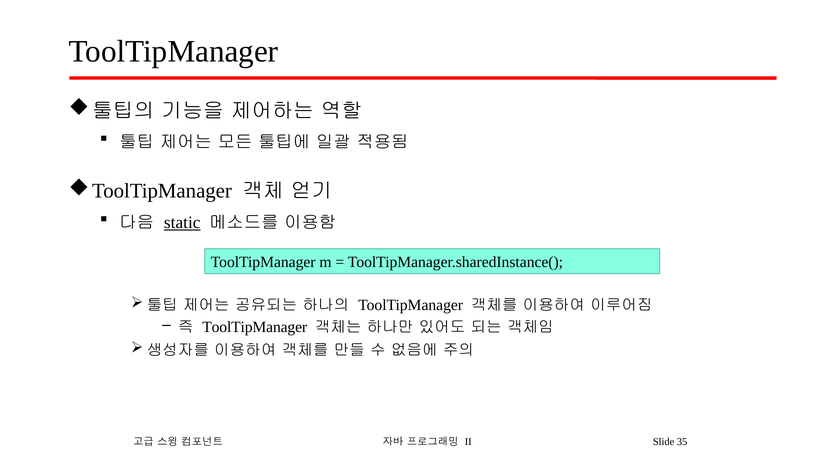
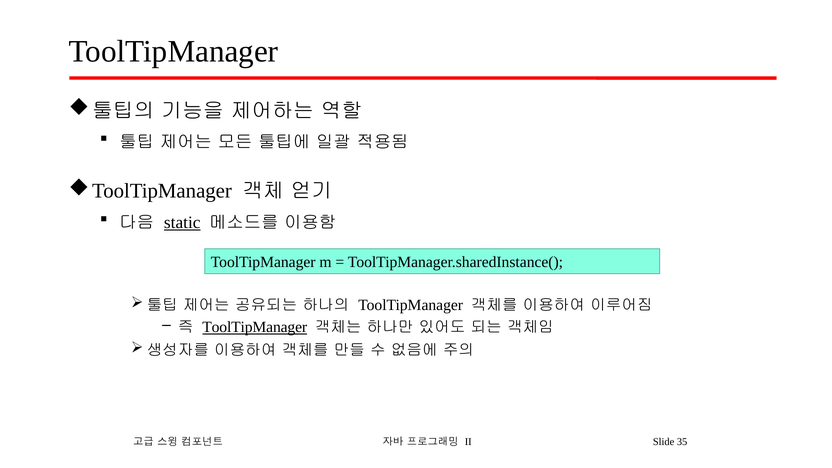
ToolTipManager at (255, 327) underline: none -> present
